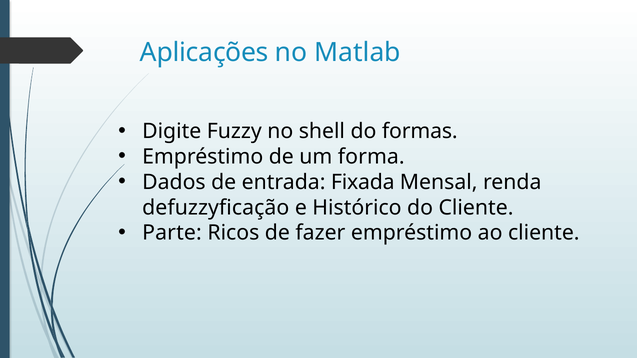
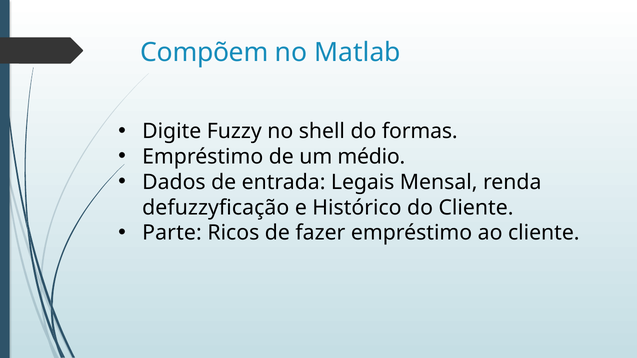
Aplicações: Aplicações -> Compõem
forma: forma -> médio
Fixada: Fixada -> Legais
